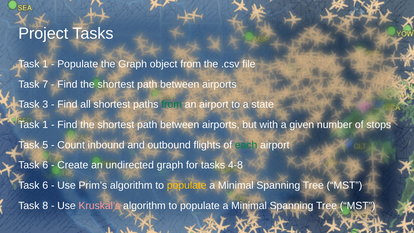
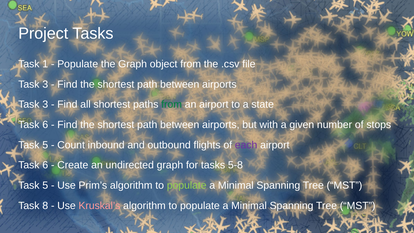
7 at (45, 84): 7 -> 3
1 at (45, 125): 1 -> 6
each colour: green -> purple
4-8: 4-8 -> 5-8
6 at (45, 185): 6 -> 5
populate at (187, 185) colour: yellow -> light green
